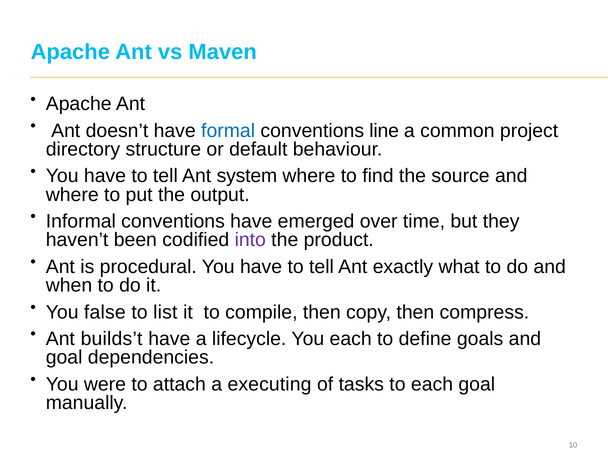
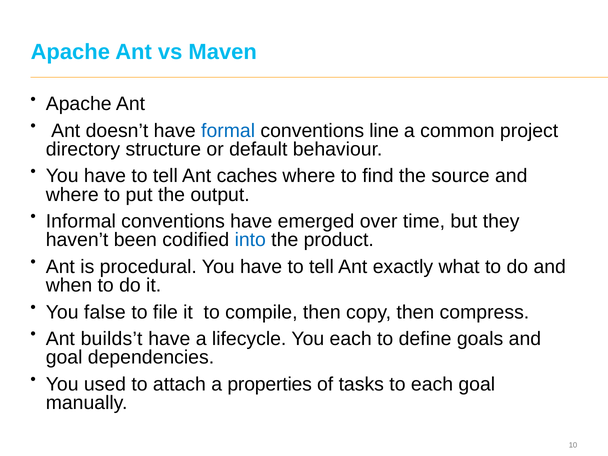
system: system -> caches
into colour: purple -> blue
list: list -> file
were: were -> used
executing: executing -> properties
